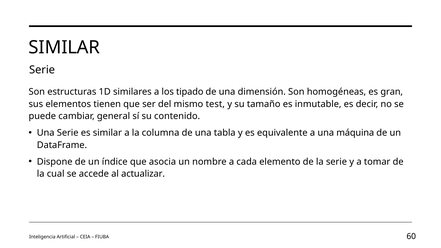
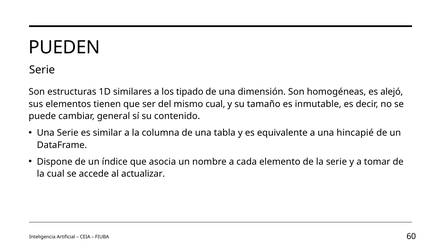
SIMILAR at (64, 47): SIMILAR -> PUEDEN
gran: gran -> alejó
mismo test: test -> cual
máquina: máquina -> hincapié
